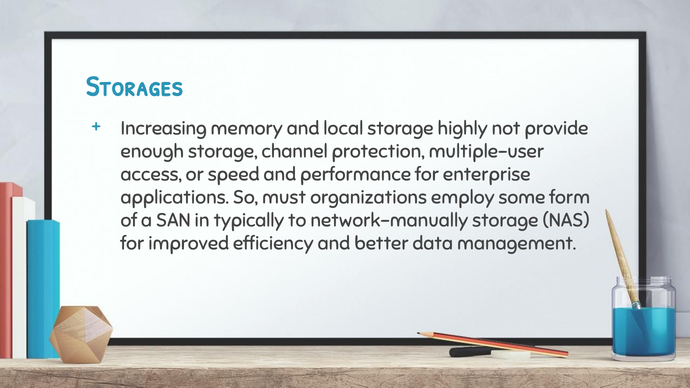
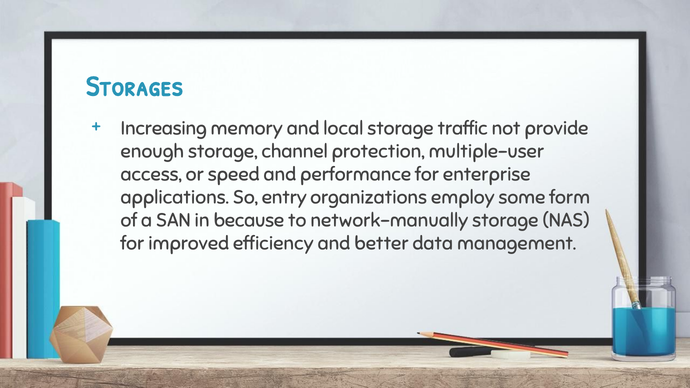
highly: highly -> traffic
must: must -> entry
typically: typically -> because
